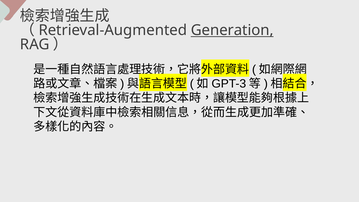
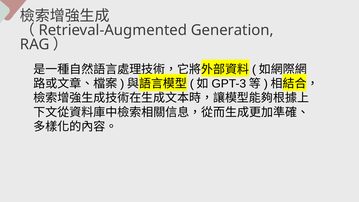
Generation underline: present -> none
